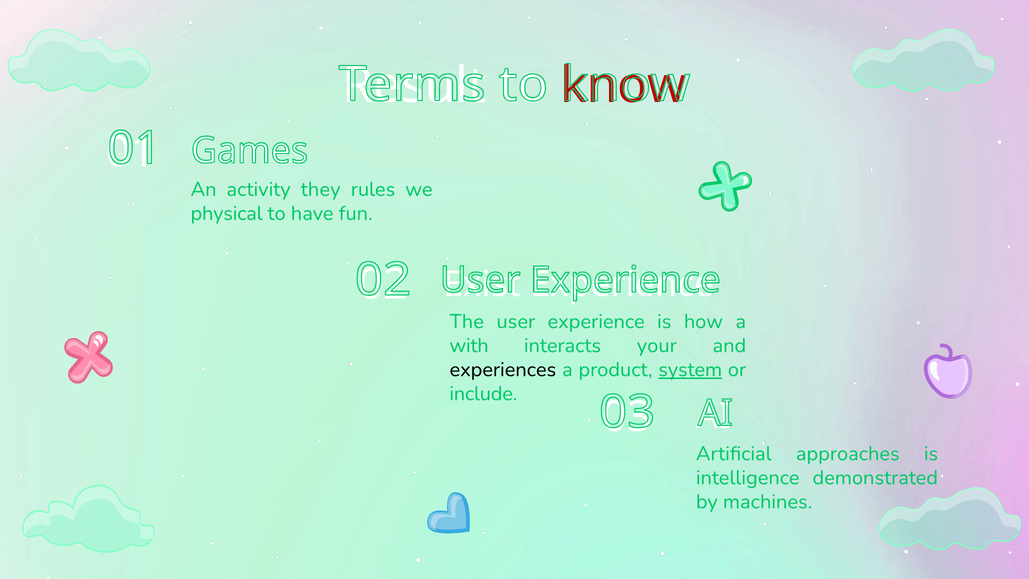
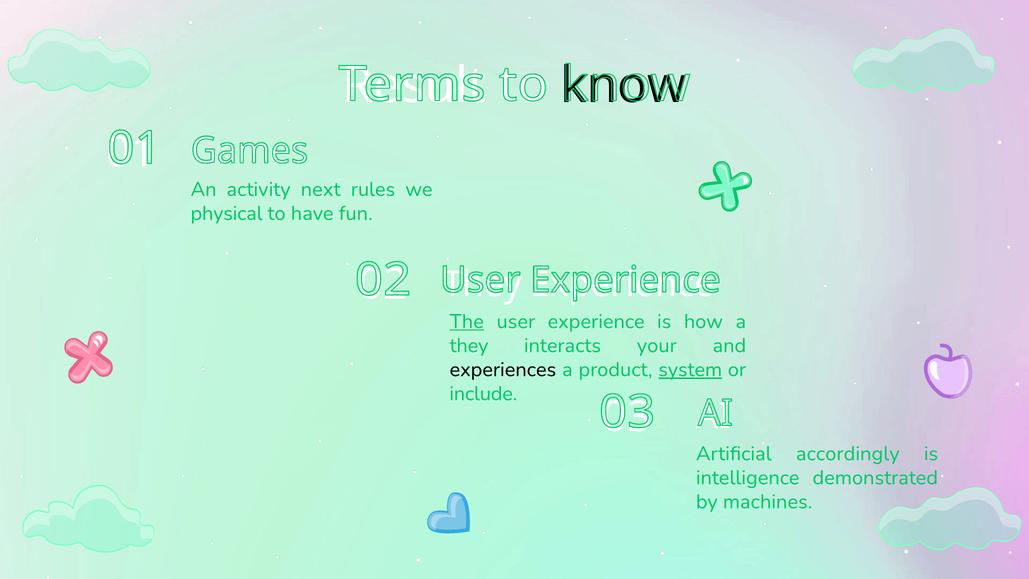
know colour: red -> black
they: they -> next
Exist at (482, 284): Exist -> They
The underline: none -> present
with at (469, 345): with -> they
approaches: approaches -> accordingly
